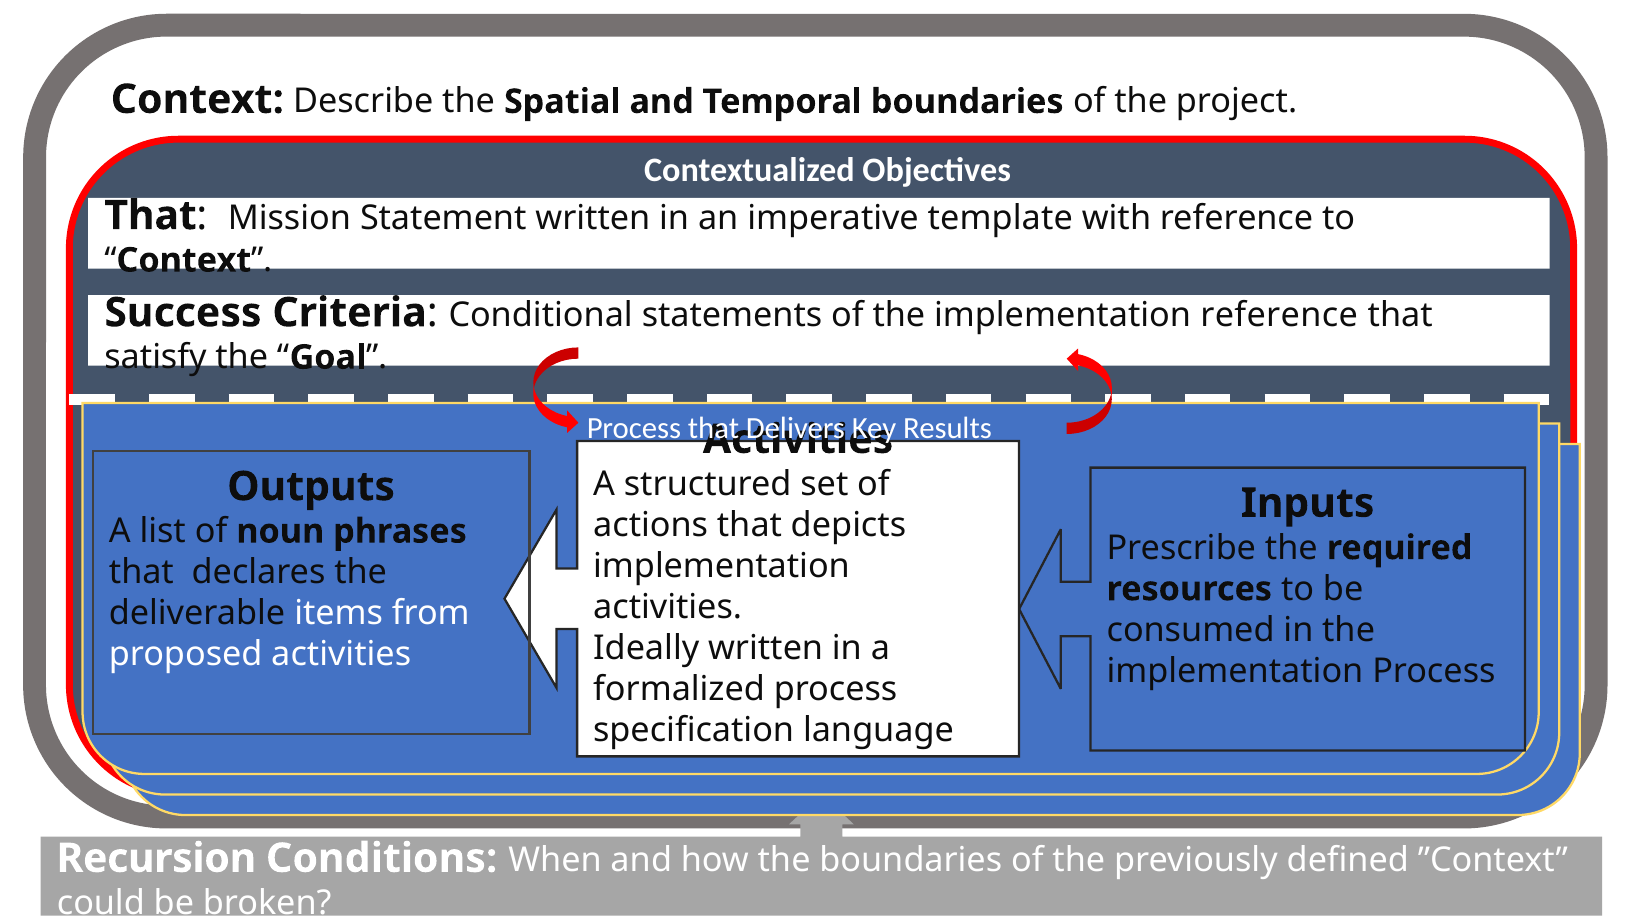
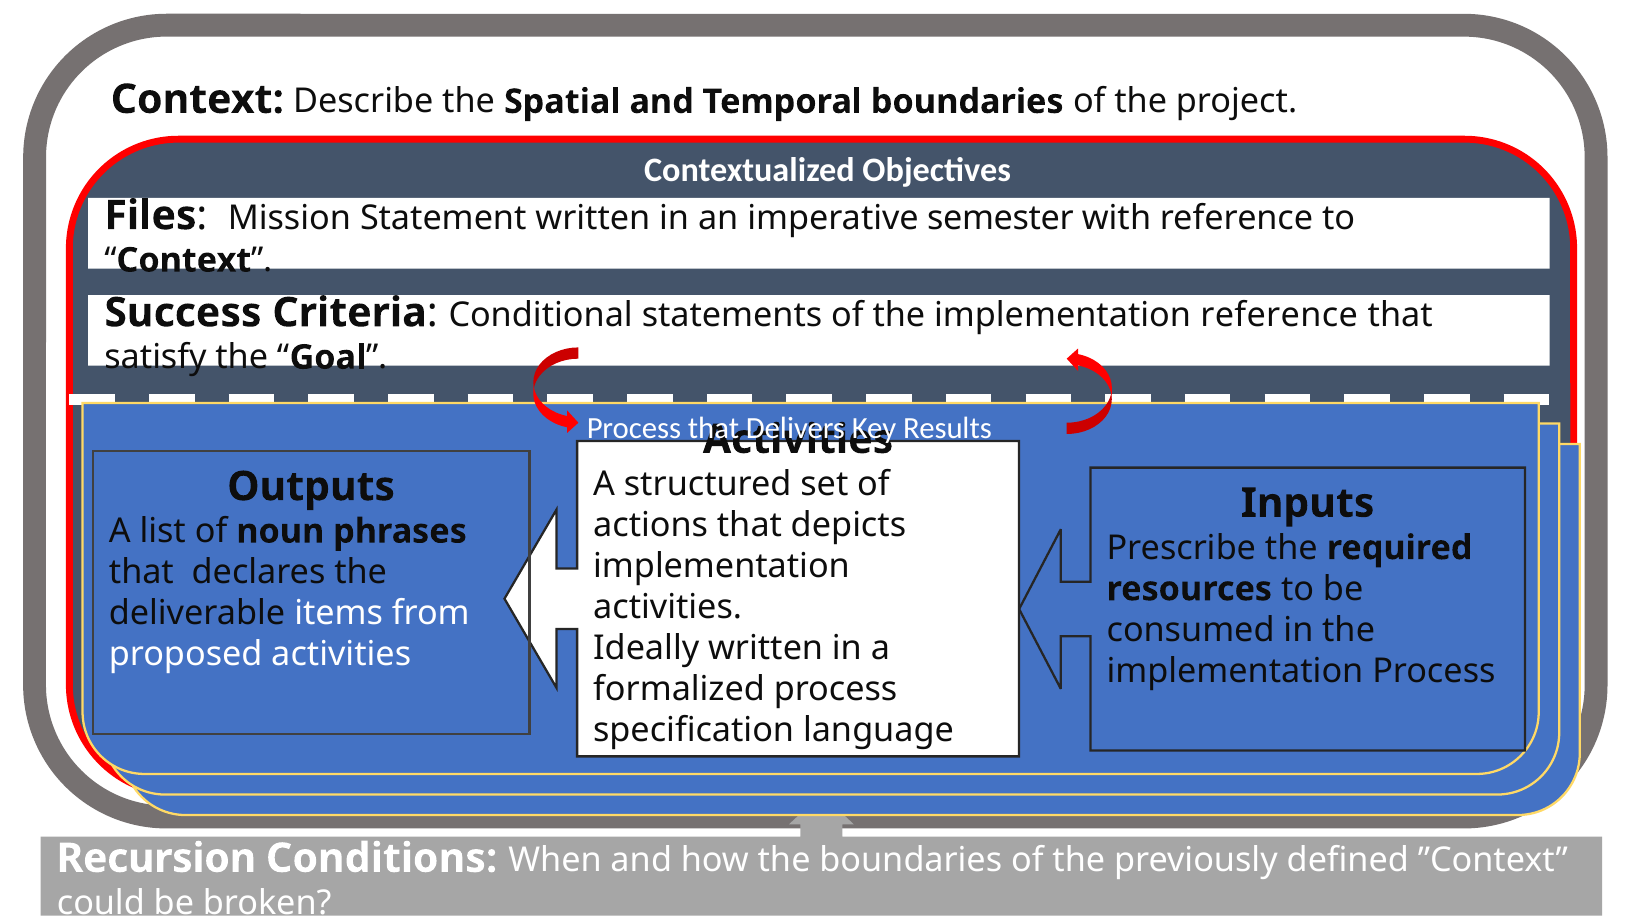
That at (151, 216): That -> Files
template: template -> semester
